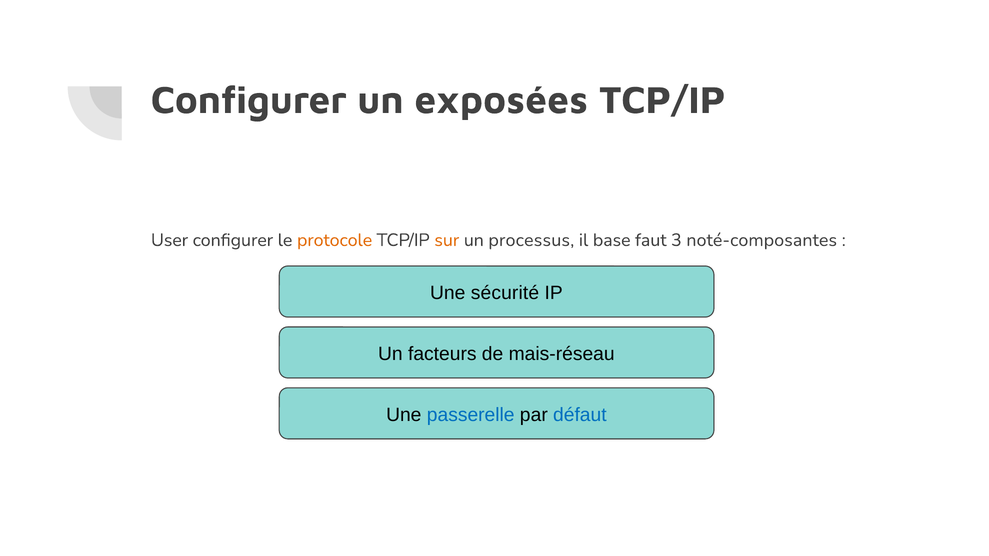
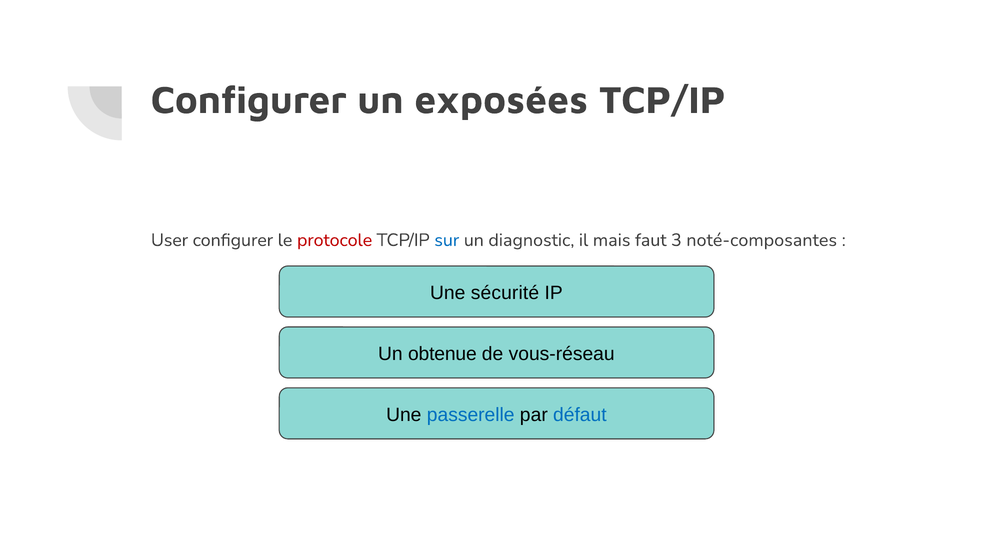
protocole colour: orange -> red
sur colour: orange -> blue
processus: processus -> diagnostic
base: base -> mais
facteurs: facteurs -> obtenue
mais-réseau: mais-réseau -> vous-réseau
